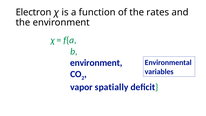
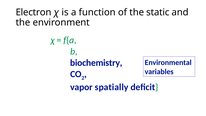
rates: rates -> static
environment at (96, 63): environment -> biochemistry
